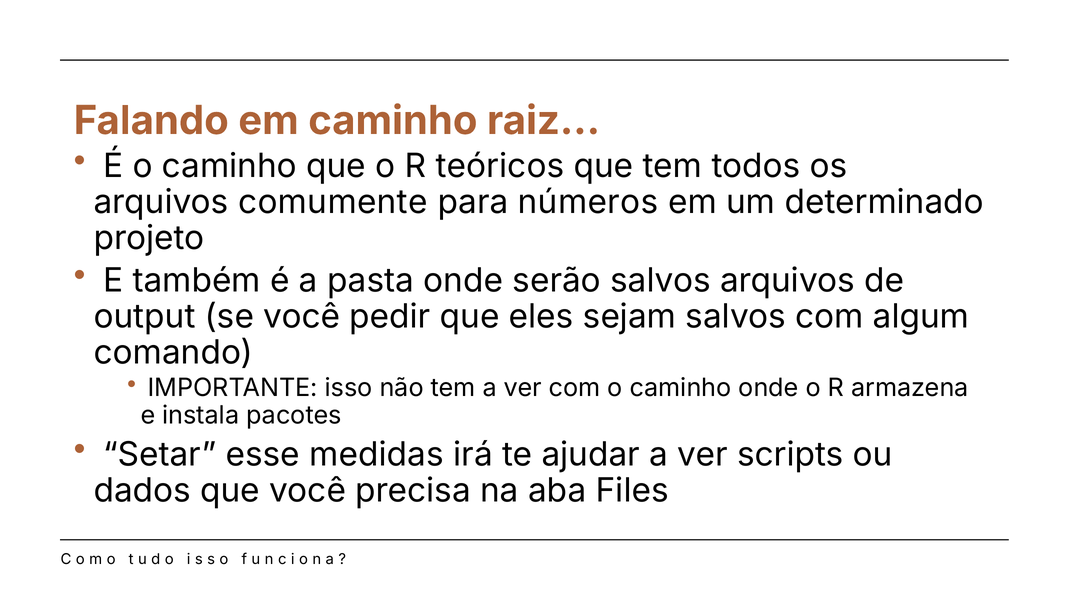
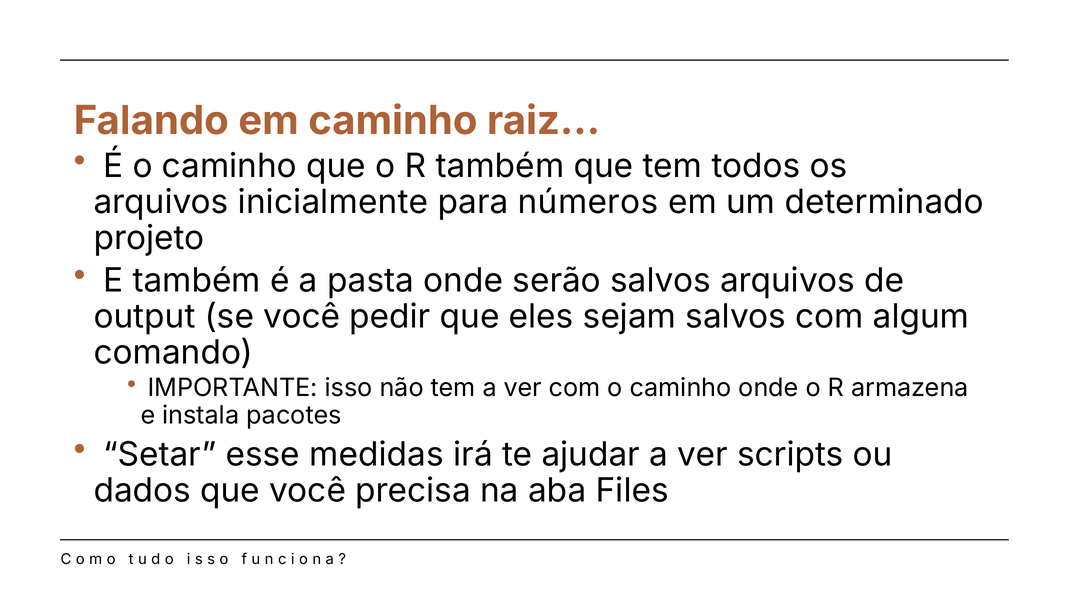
R teóricos: teóricos -> também
comumente: comumente -> inicialmente
